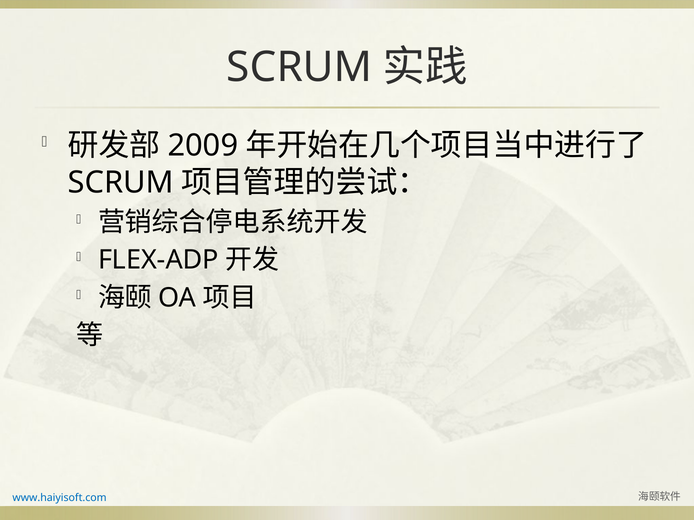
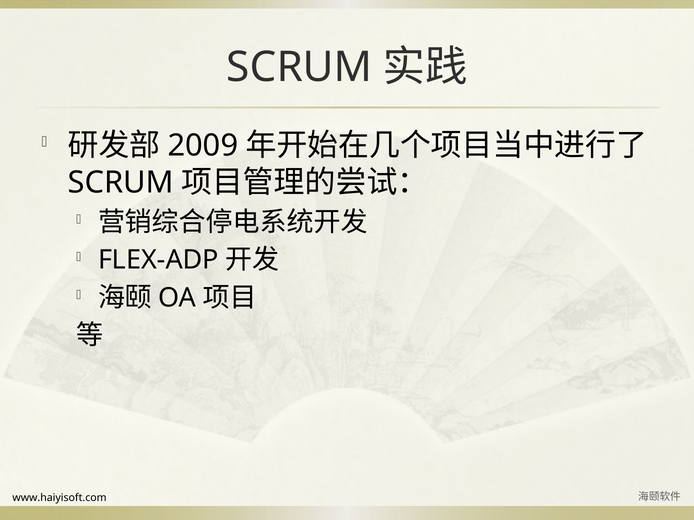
www.haiyisoft.com colour: blue -> black
